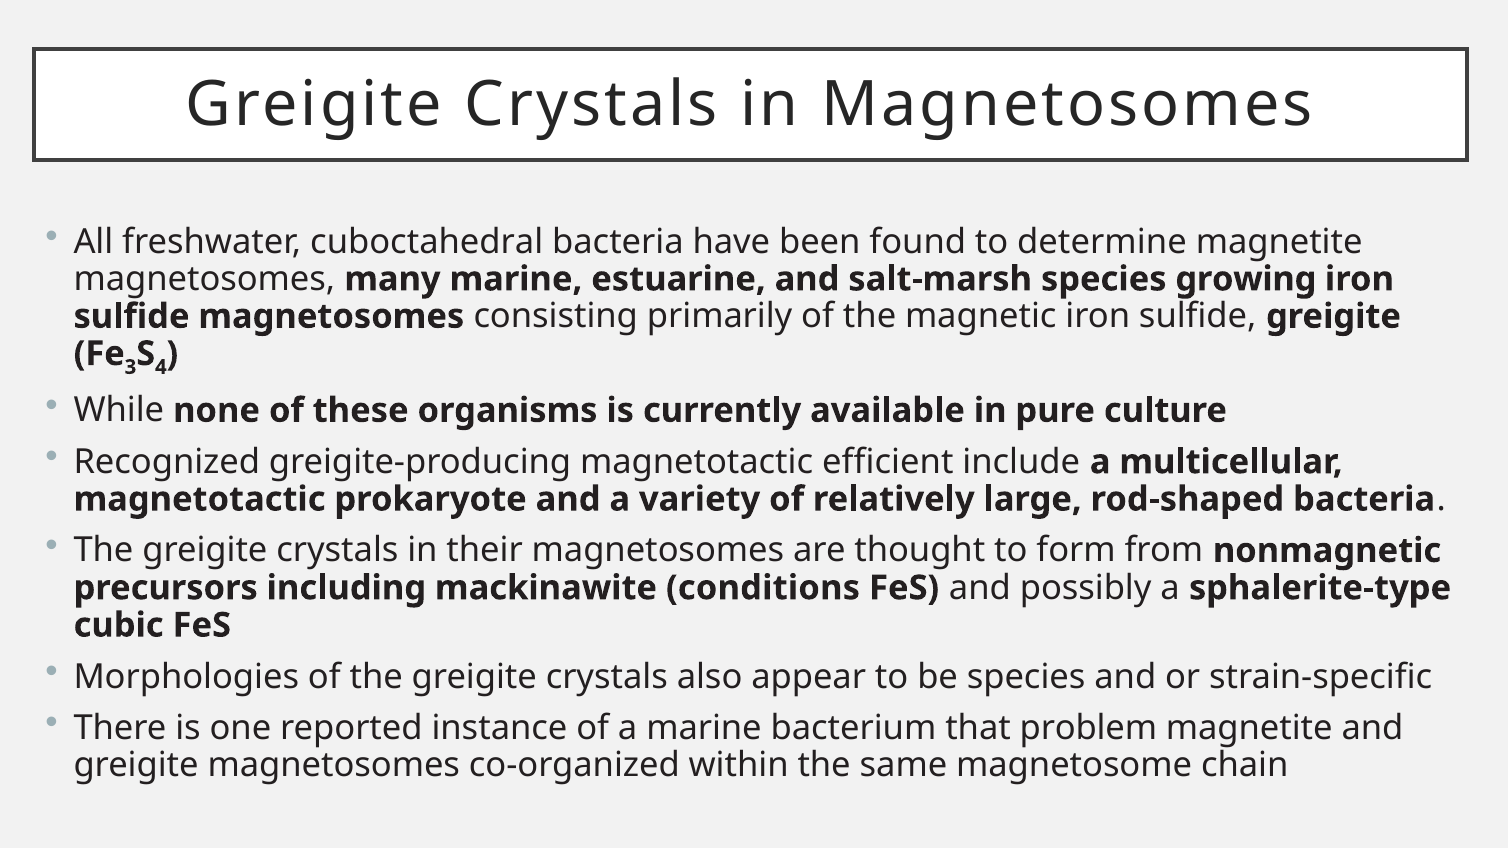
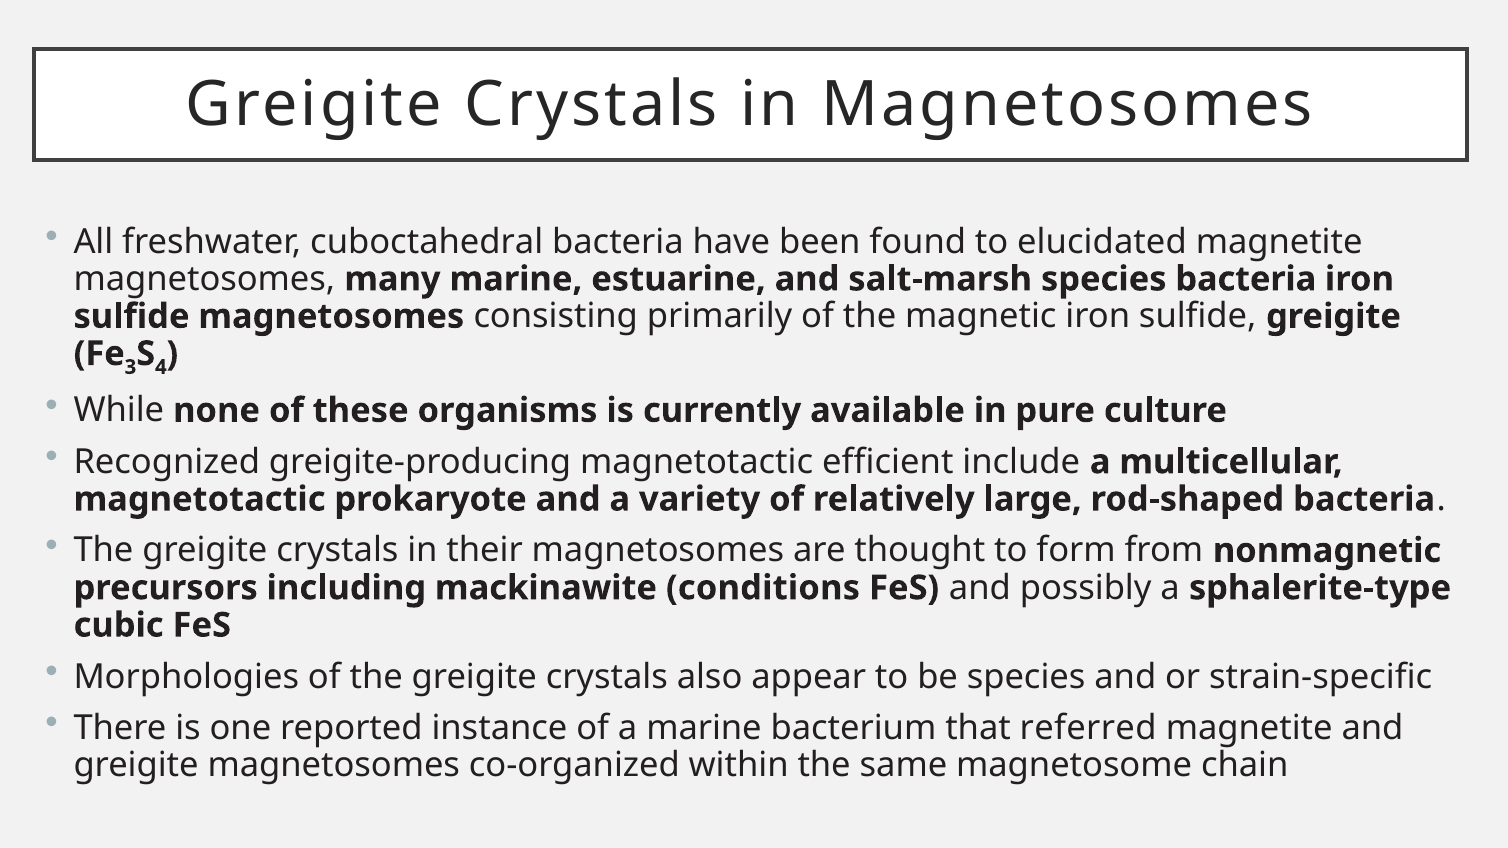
determine: determine -> elucidated
species growing: growing -> bacteria
problem: problem -> referred
